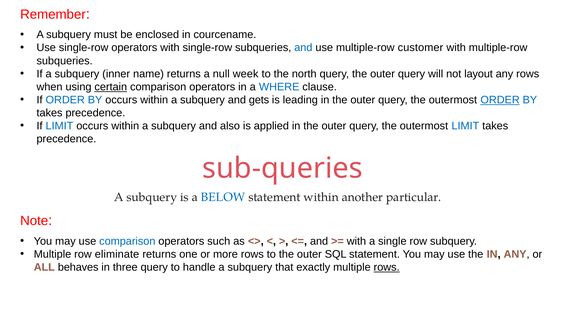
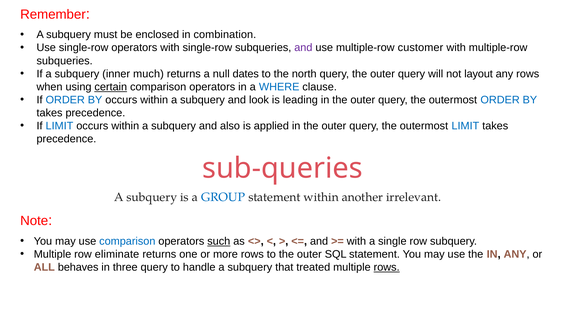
courcename: courcename -> combination
and at (303, 48) colour: blue -> purple
name: name -> much
week: week -> dates
gets: gets -> look
ORDER at (500, 100) underline: present -> none
BELOW: BELOW -> GROUP
particular: particular -> irrelevant
such underline: none -> present
exactly: exactly -> treated
